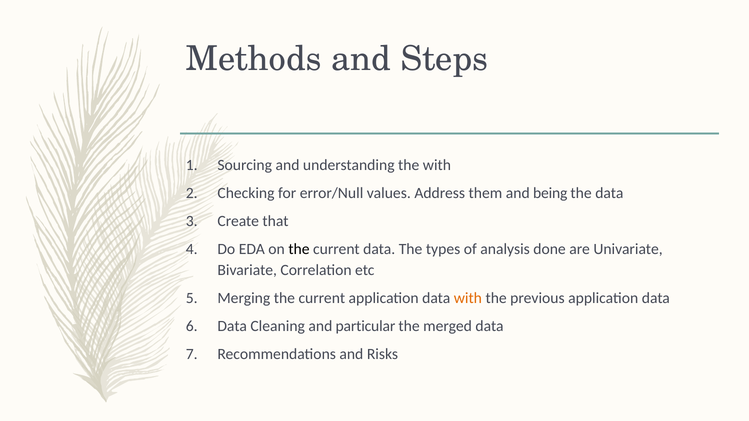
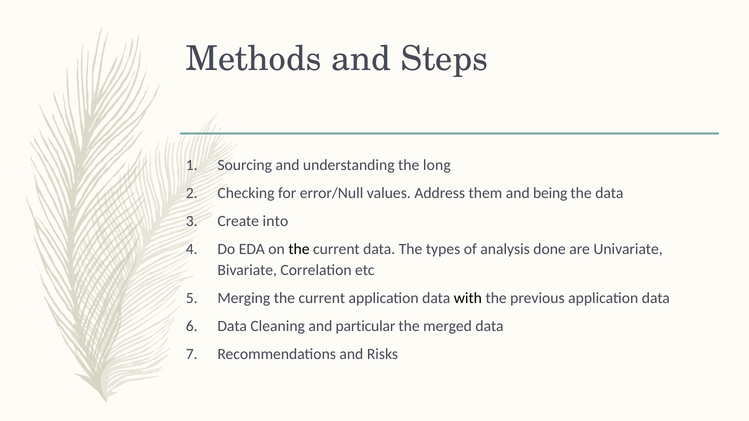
the with: with -> long
that: that -> into
with at (468, 298) colour: orange -> black
